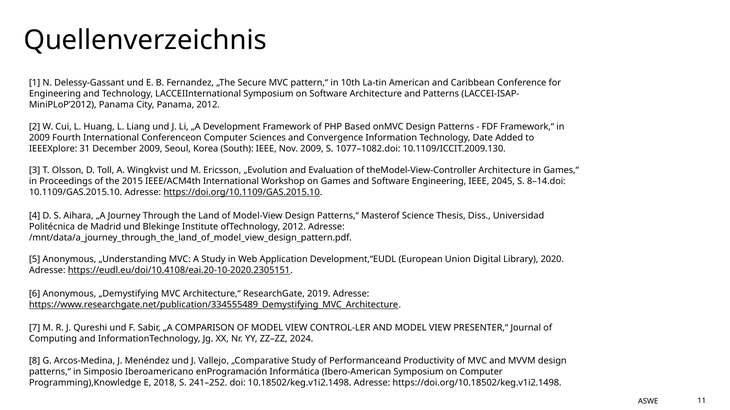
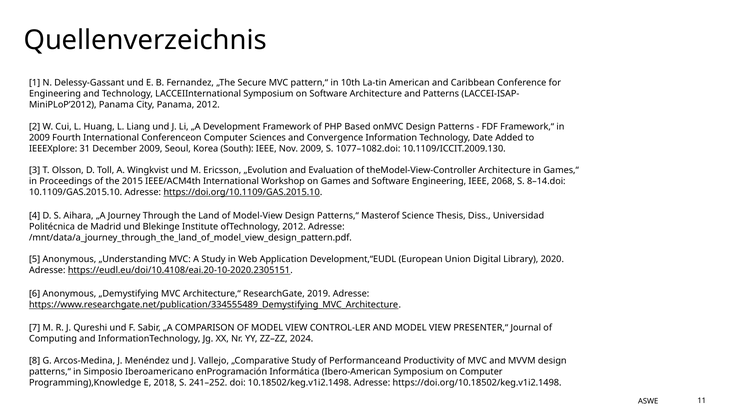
2045: 2045 -> 2068
